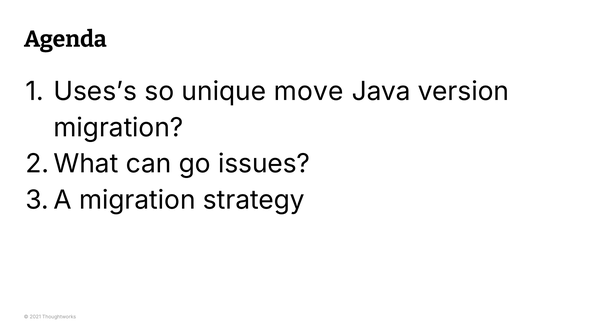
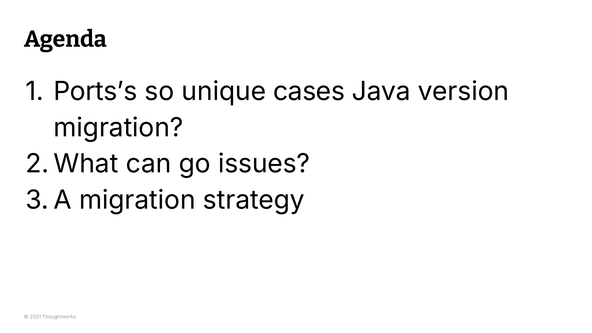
Uses’s: Uses’s -> Ports’s
move: move -> cases
